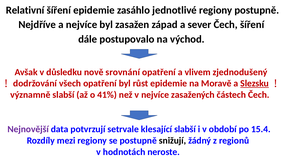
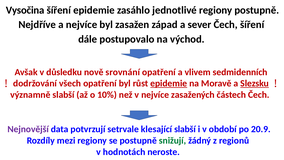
Relativní: Relativní -> Vysočina
zjednodušený: zjednodušený -> sedmidenních
epidemie at (169, 83) underline: none -> present
41%: 41% -> 10%
15.4: 15.4 -> 20.9
snižují colour: black -> green
